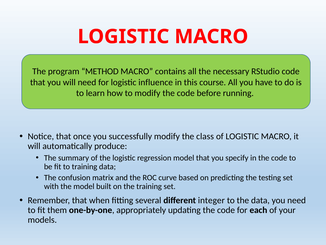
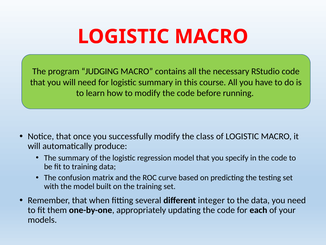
METHOD: METHOD -> JUDGING
logistic influence: influence -> summary
